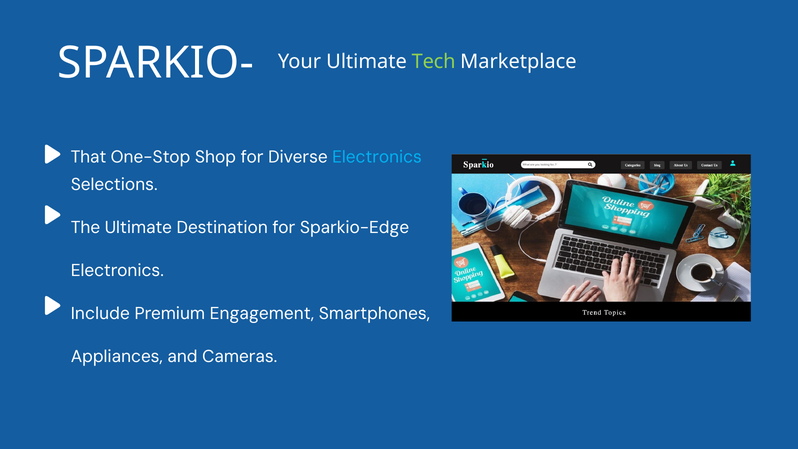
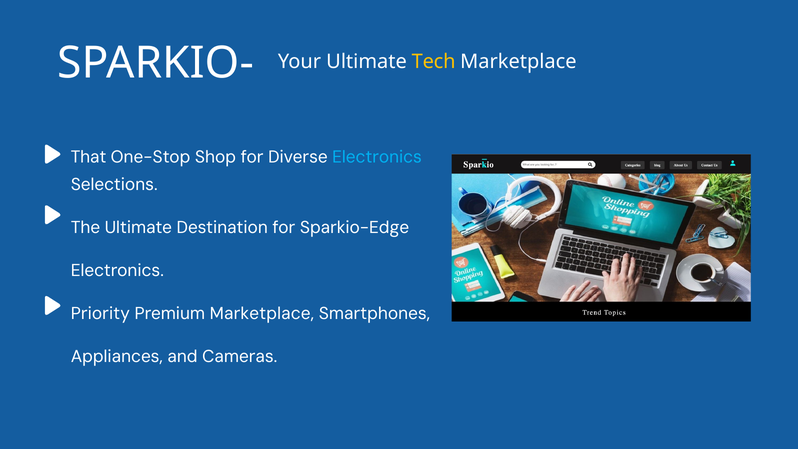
Tech colour: light green -> yellow
Include: Include -> Priority
Premium Engagement: Engagement -> Marketplace
